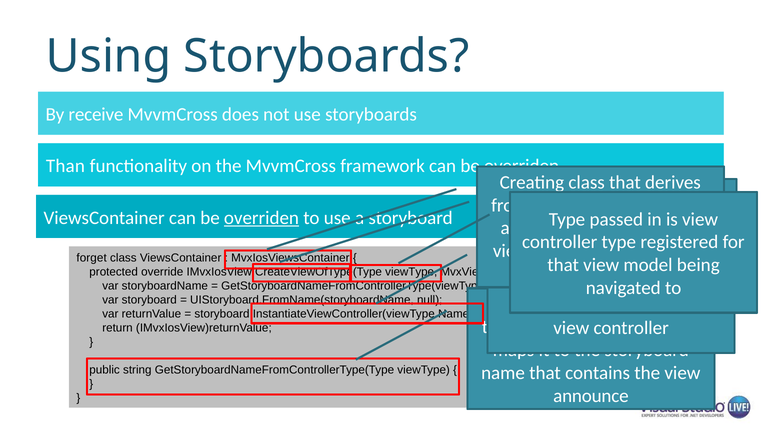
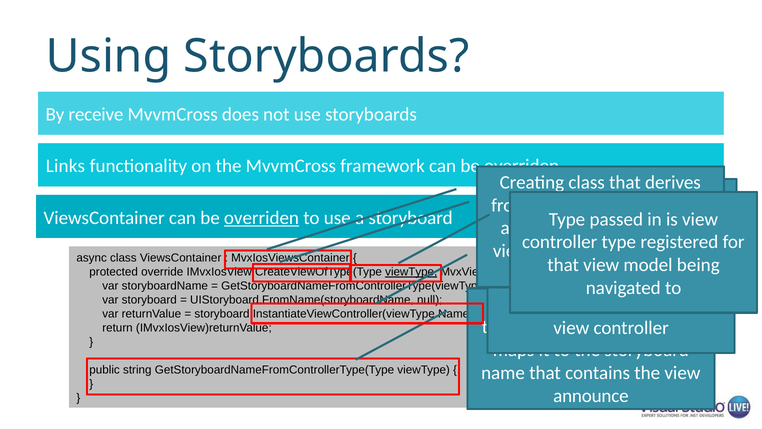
Than: Than -> Links
forget: forget -> async
viewType at (411, 272) underline: none -> present
